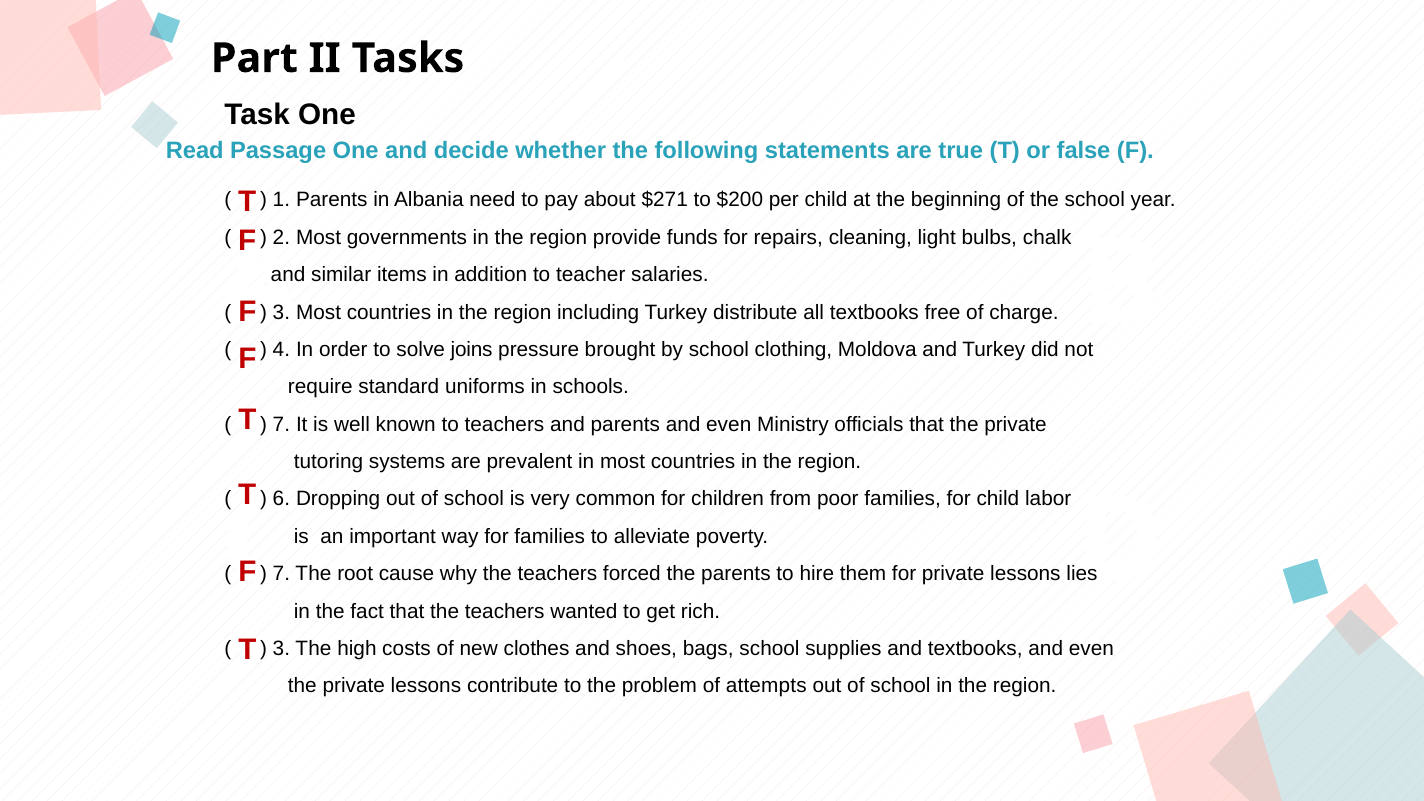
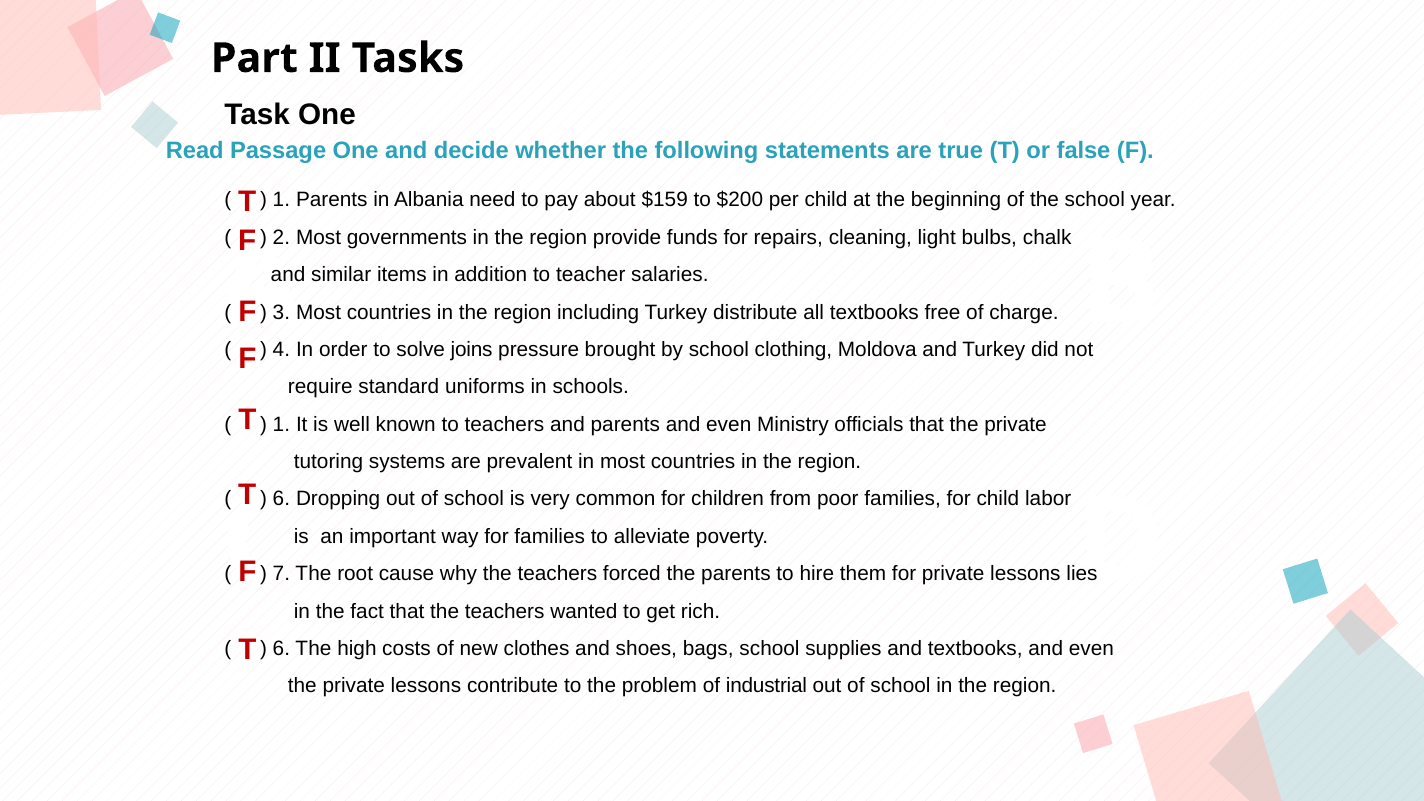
$271: $271 -> $159
7 at (281, 424): 7 -> 1
3 at (281, 649): 3 -> 6
attempts: attempts -> industrial
